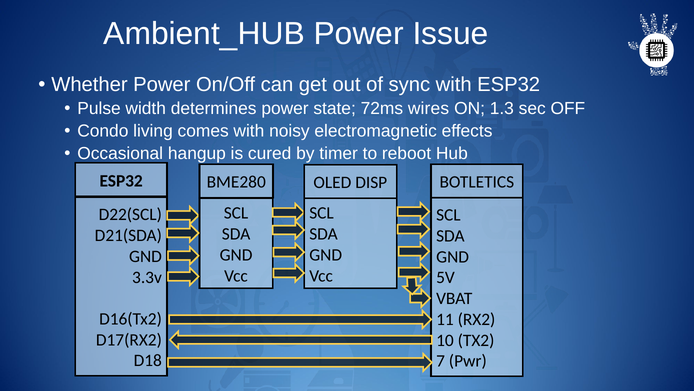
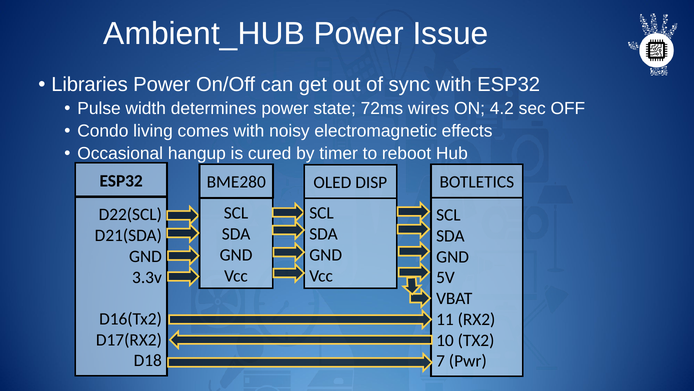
Whether: Whether -> Libraries
1.3: 1.3 -> 4.2
